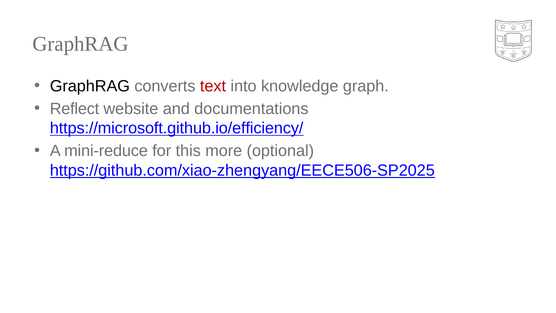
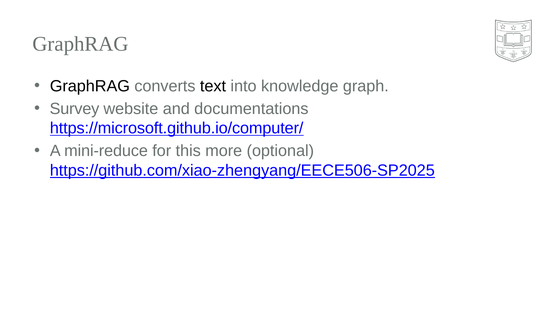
text colour: red -> black
Reflect: Reflect -> Survey
https://microsoft.github.io/efficiency/: https://microsoft.github.io/efficiency/ -> https://microsoft.github.io/computer/
